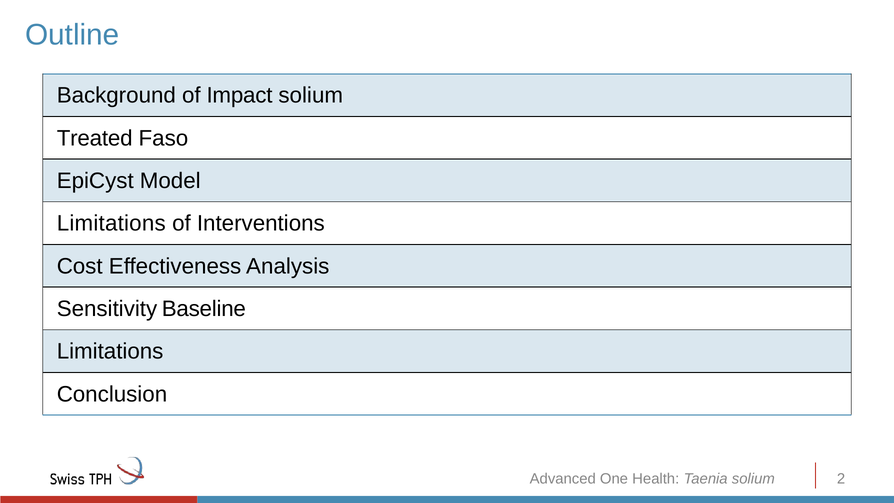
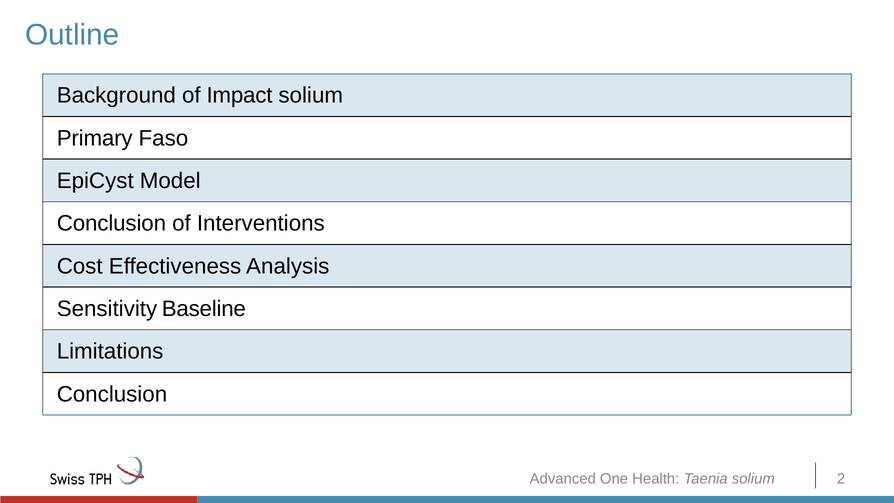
Treated: Treated -> Primary
Limitations at (111, 223): Limitations -> Conclusion
